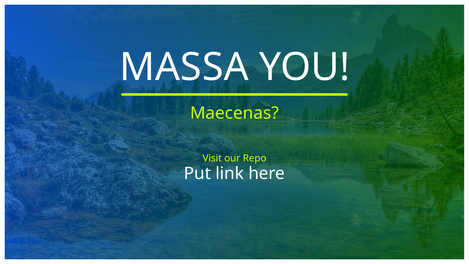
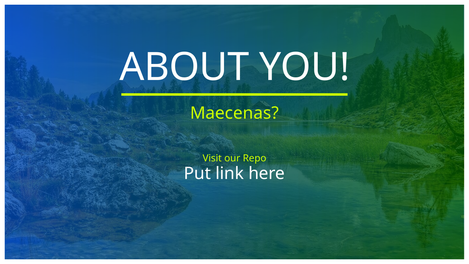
MASSA: MASSA -> ABOUT
